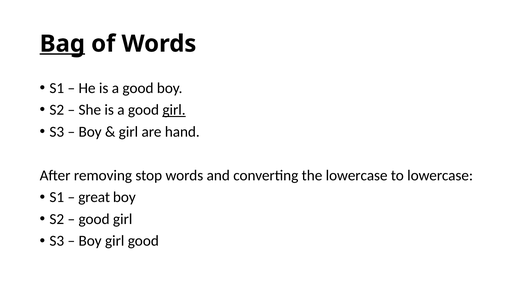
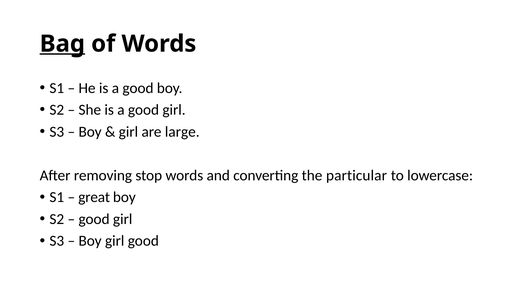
girl at (174, 110) underline: present -> none
hand: hand -> large
the lowercase: lowercase -> particular
